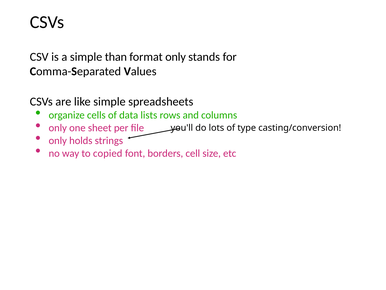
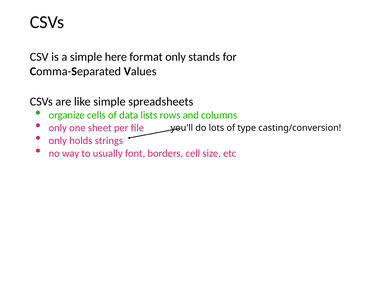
than: than -> here
copied: copied -> usually
